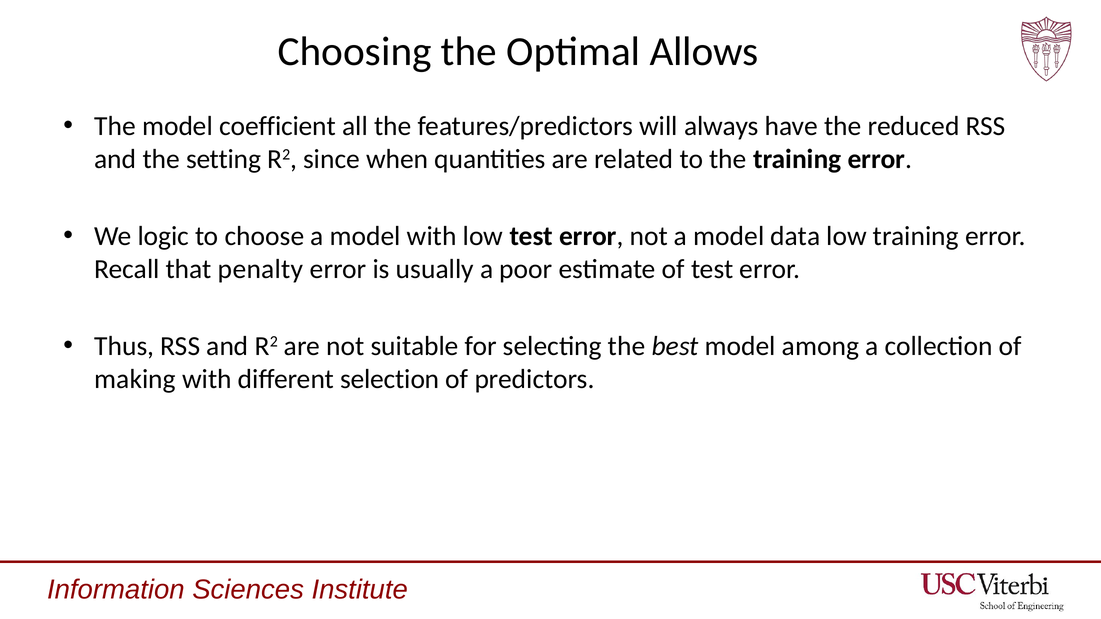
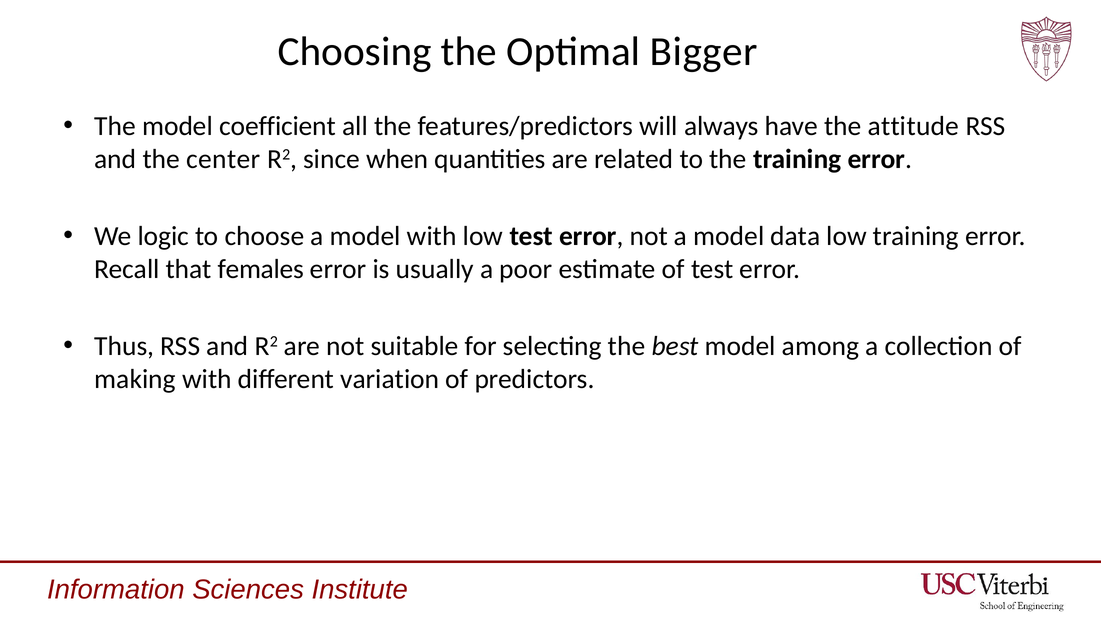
Allows: Allows -> Bigger
reduced: reduced -> attitude
setting: setting -> center
penalty: penalty -> females
selection: selection -> variation
